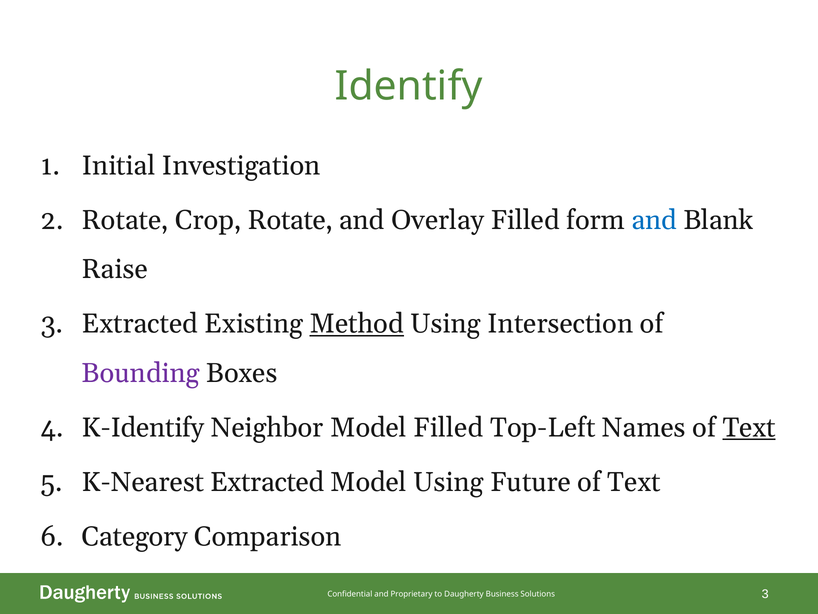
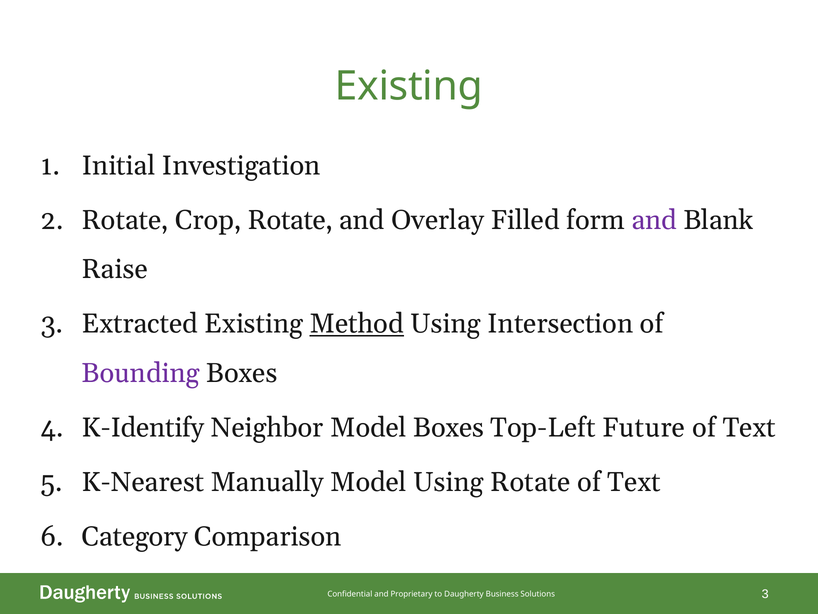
Identify at (409, 86): Identify -> Existing
and at (654, 220) colour: blue -> purple
Model Filled: Filled -> Boxes
Names: Names -> Future
Text at (749, 427) underline: present -> none
K-Nearest Extracted: Extracted -> Manually
Using Future: Future -> Rotate
